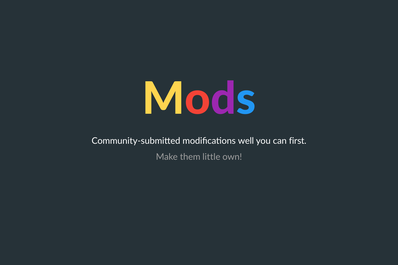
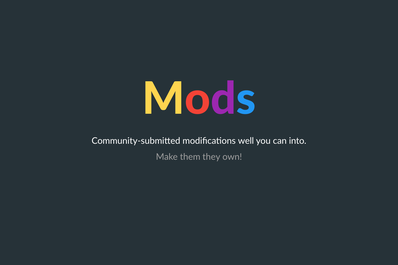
first: first -> into
little: little -> they
